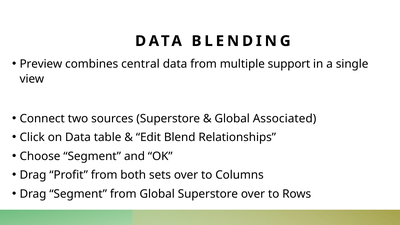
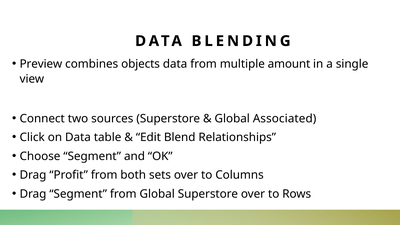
central: central -> objects
support: support -> amount
